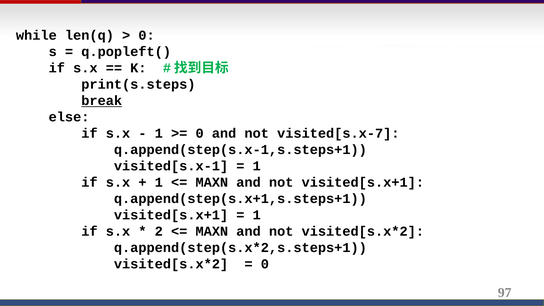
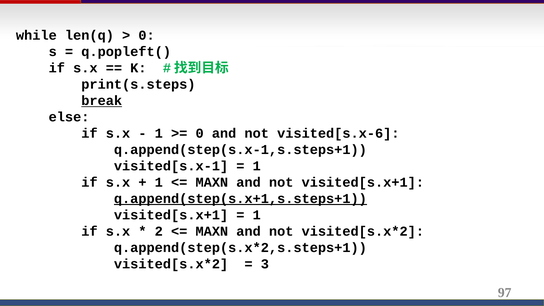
visited[s.x-7: visited[s.x-7 -> visited[s.x-6
q.append(step(s.x+1,s.steps+1 underline: none -> present
0 at (265, 264): 0 -> 3
